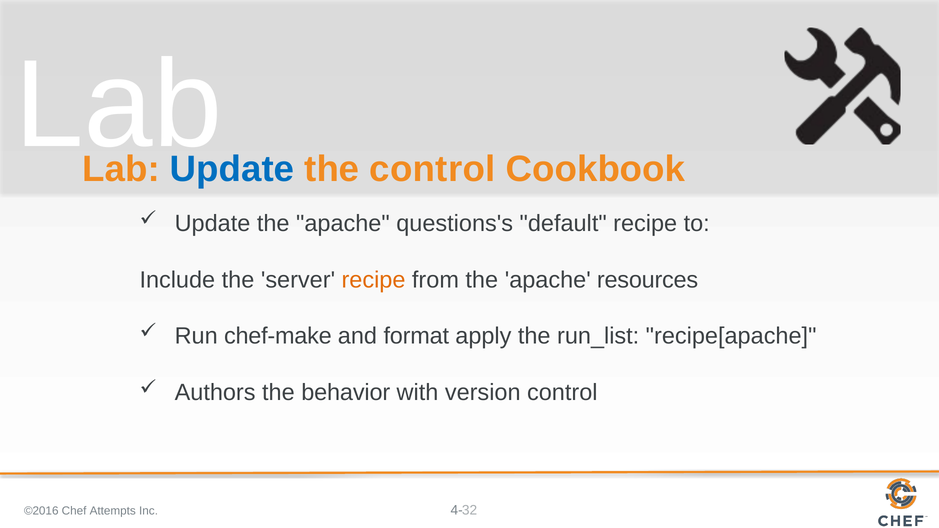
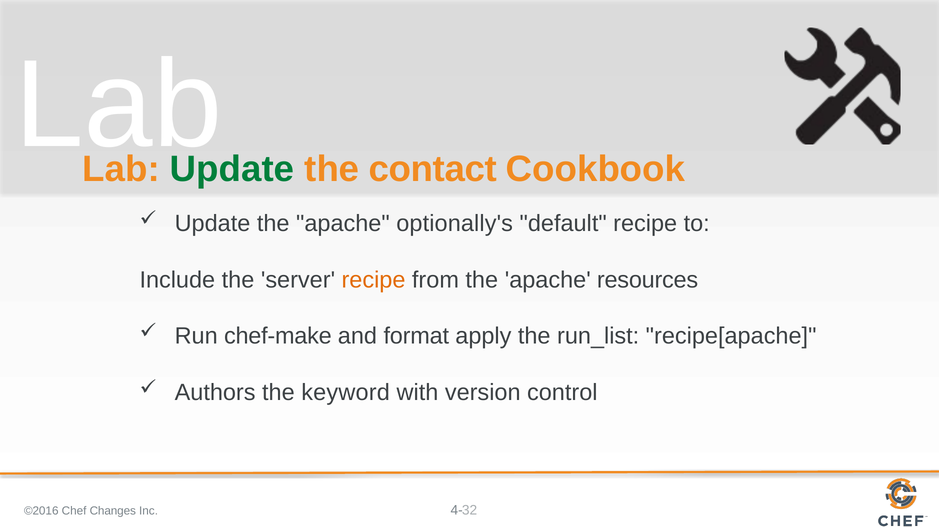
Update at (232, 169) colour: blue -> green
the control: control -> contact
questions's: questions's -> optionally's
behavior: behavior -> keyword
Attempts: Attempts -> Changes
